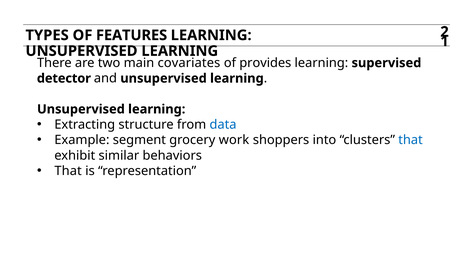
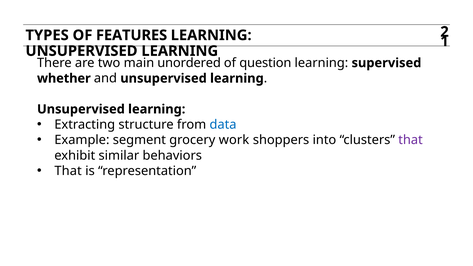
covariates: covariates -> unordered
provides: provides -> question
detector: detector -> whether
that at (411, 140) colour: blue -> purple
